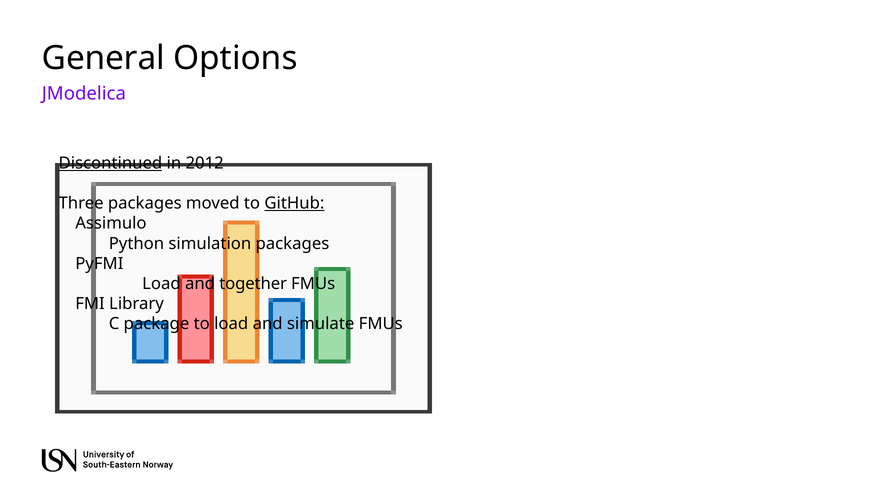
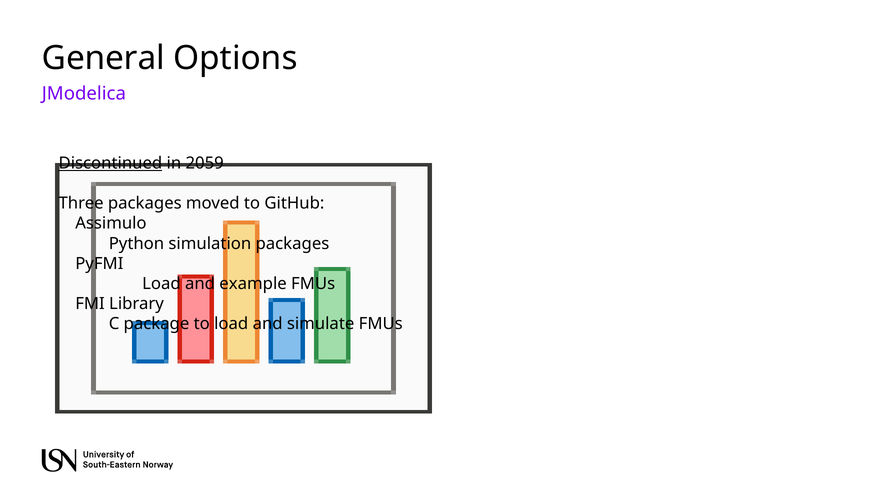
2012: 2012 -> 2059
GitHub underline: present -> none
together: together -> example
